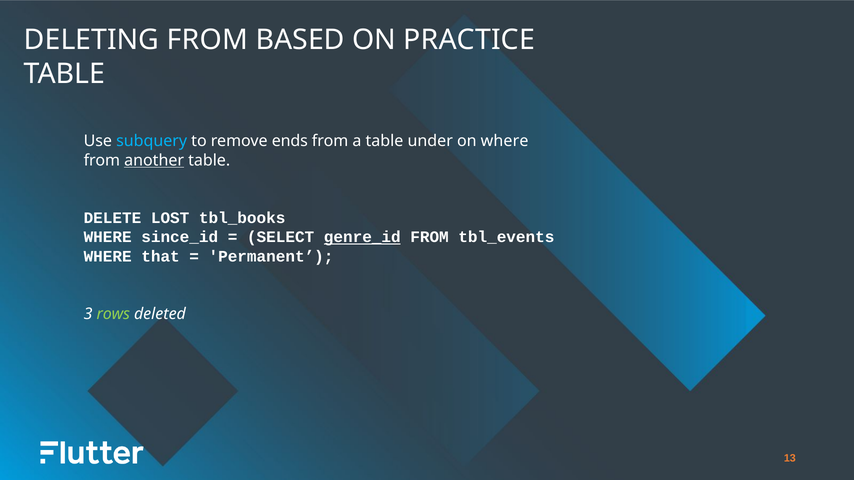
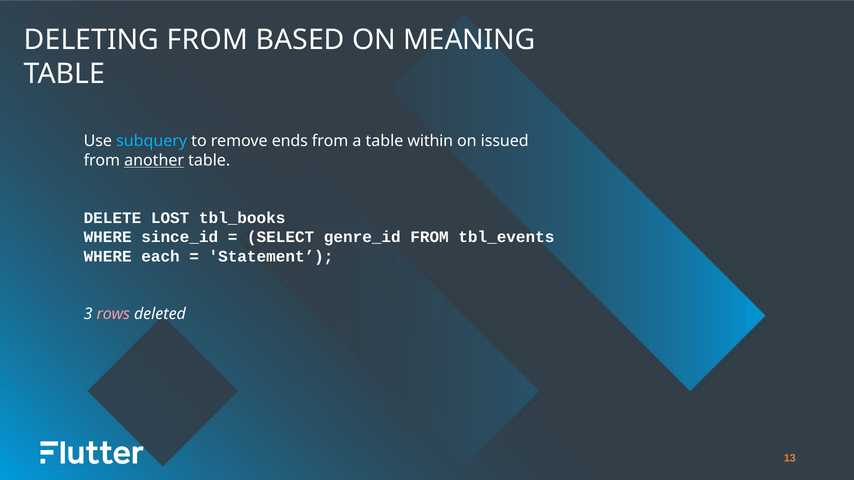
PRACTICE: PRACTICE -> MEANING
under: under -> within
on where: where -> issued
genre_id underline: present -> none
that: that -> each
Permanent: Permanent -> Statement
rows colour: light green -> pink
